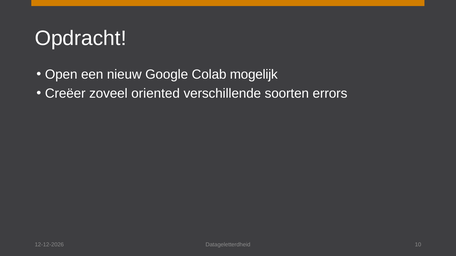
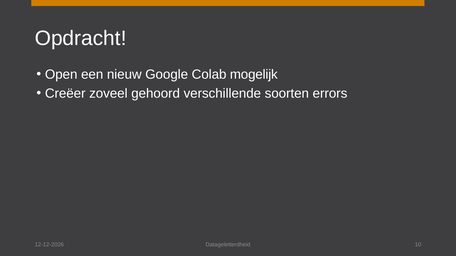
oriented: oriented -> gehoord
